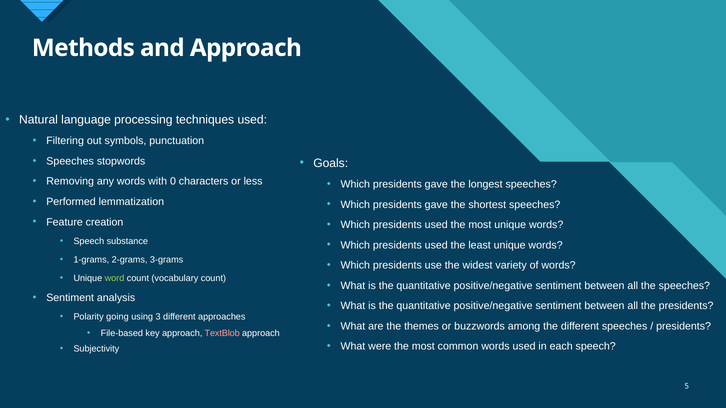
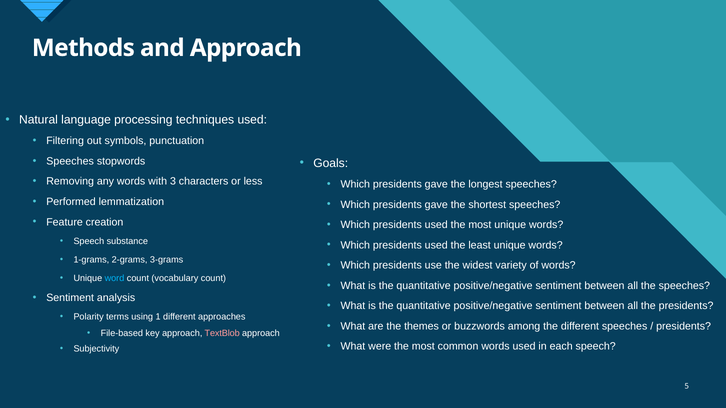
0: 0 -> 3
word colour: light green -> light blue
going: going -> terms
3: 3 -> 1
